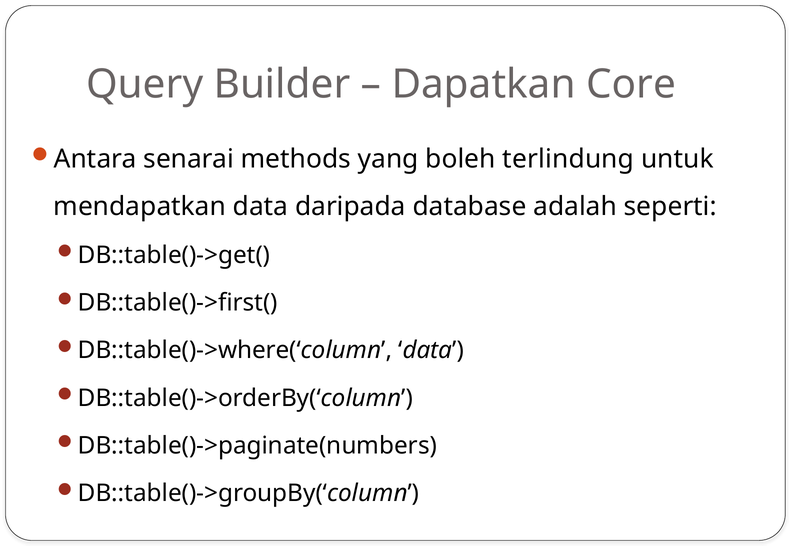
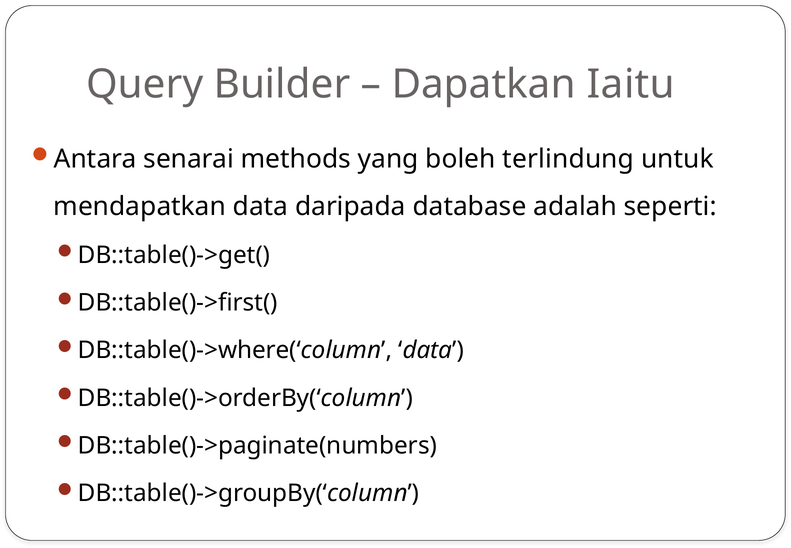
Core: Core -> Iaitu
